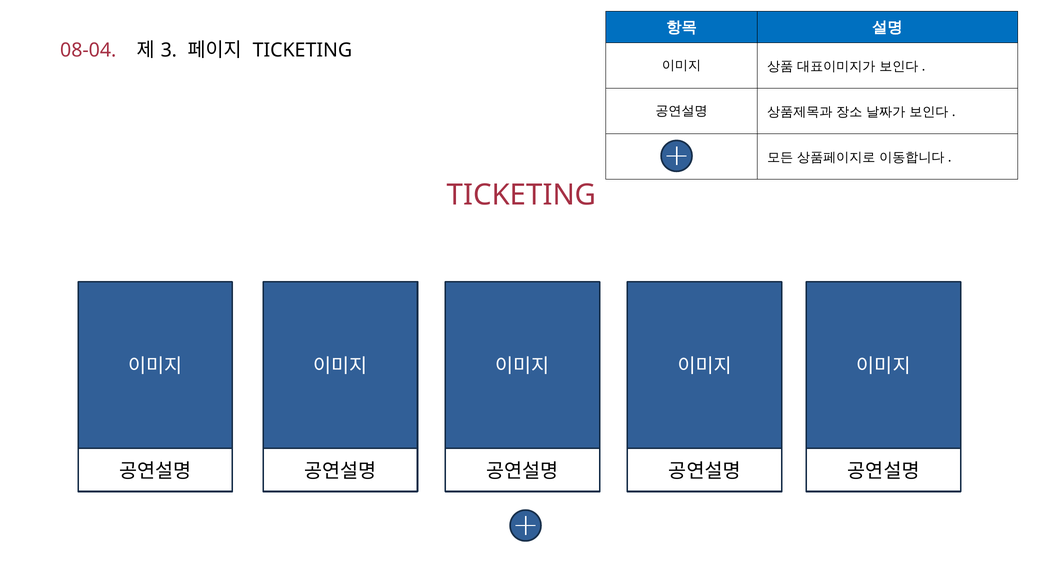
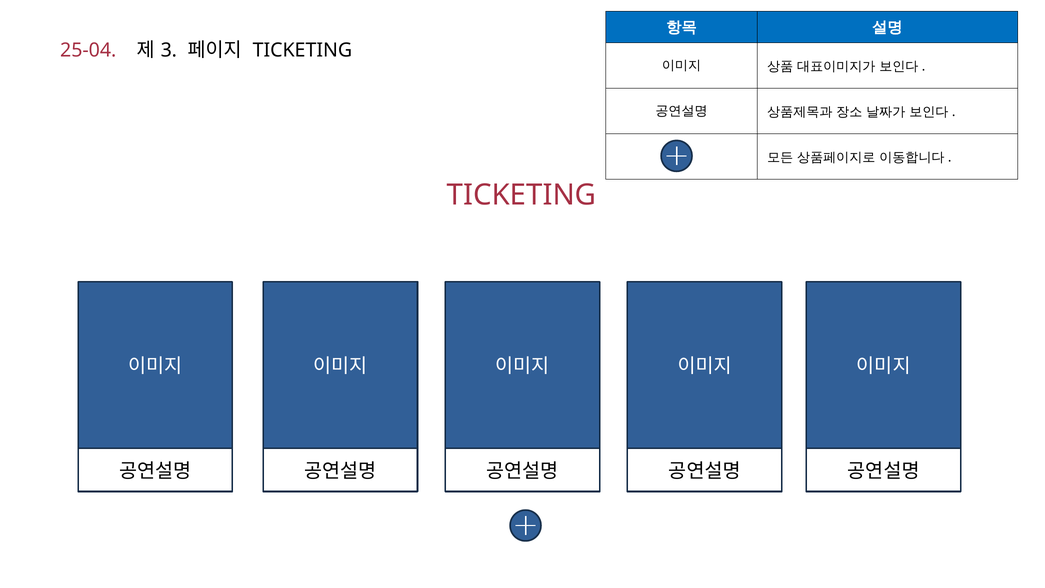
08-04: 08-04 -> 25-04
